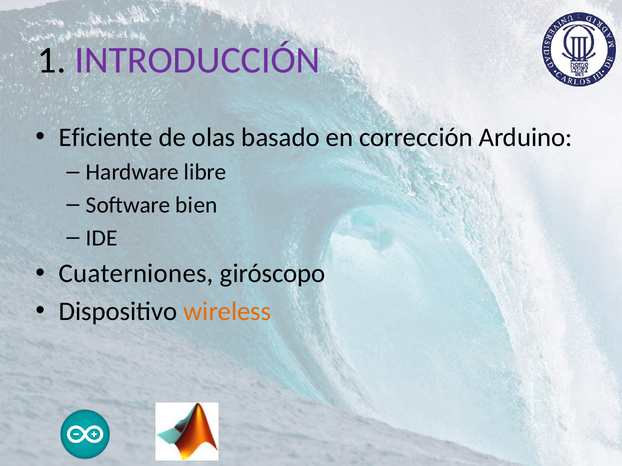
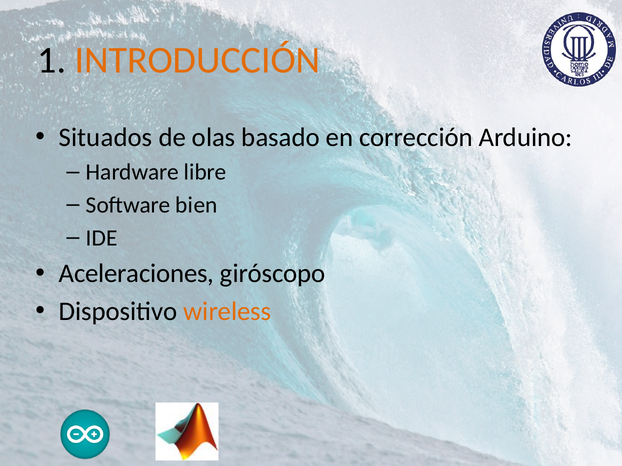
INTRODUCCIÓN colour: purple -> orange
Eficiente: Eficiente -> Situados
Cuaterniones: Cuaterniones -> Aceleraciones
